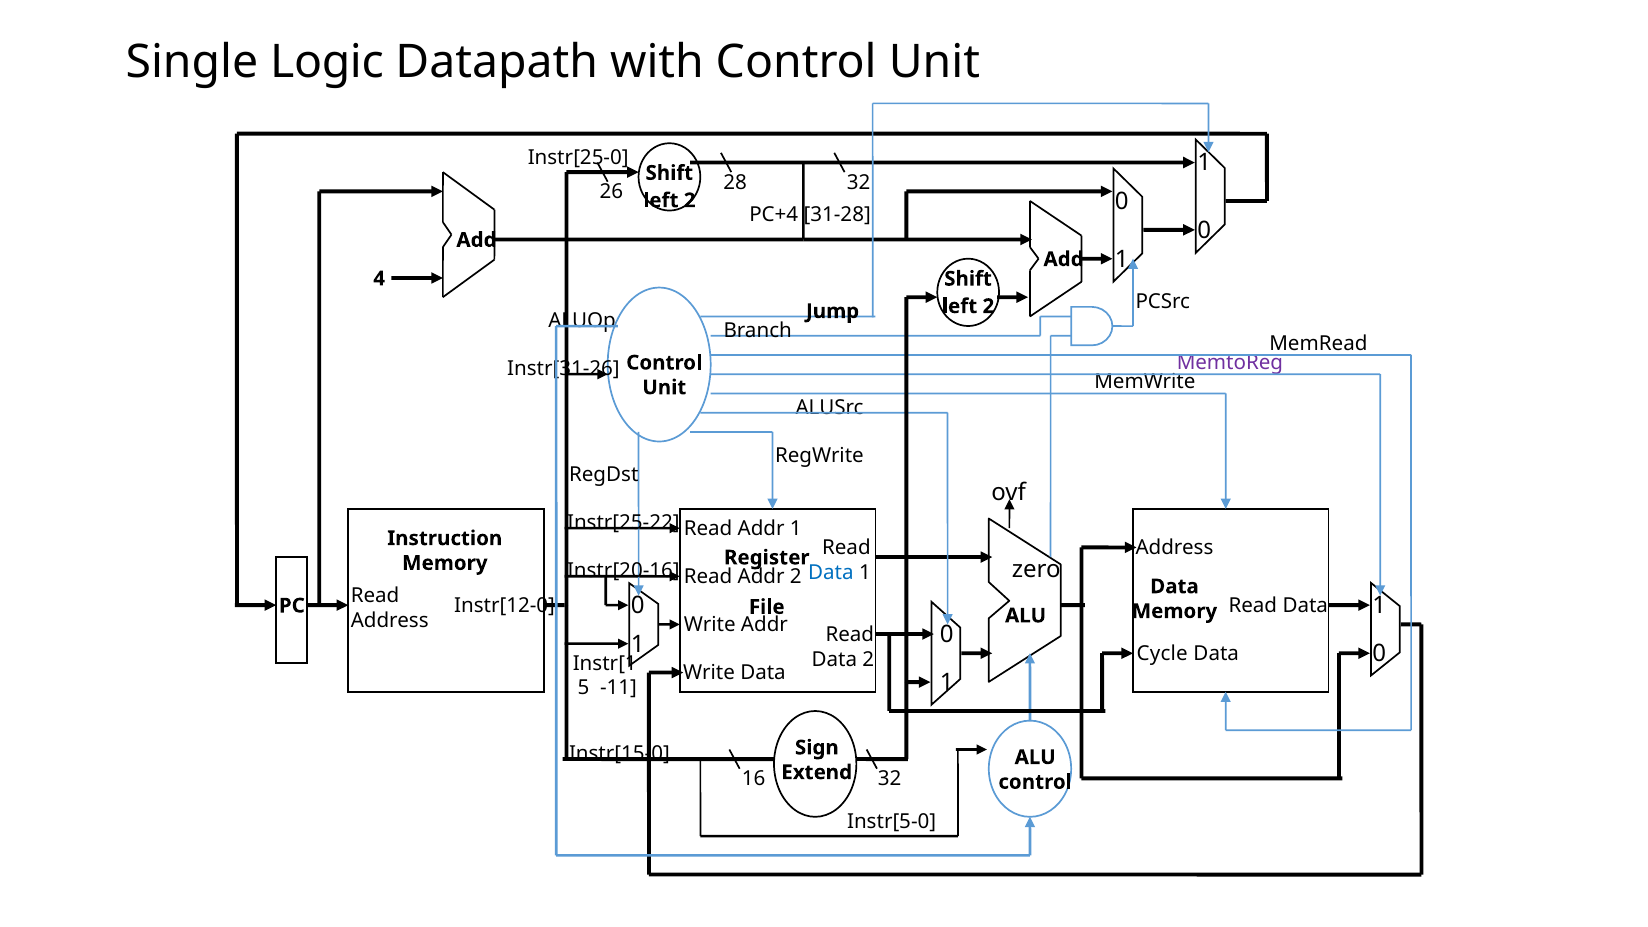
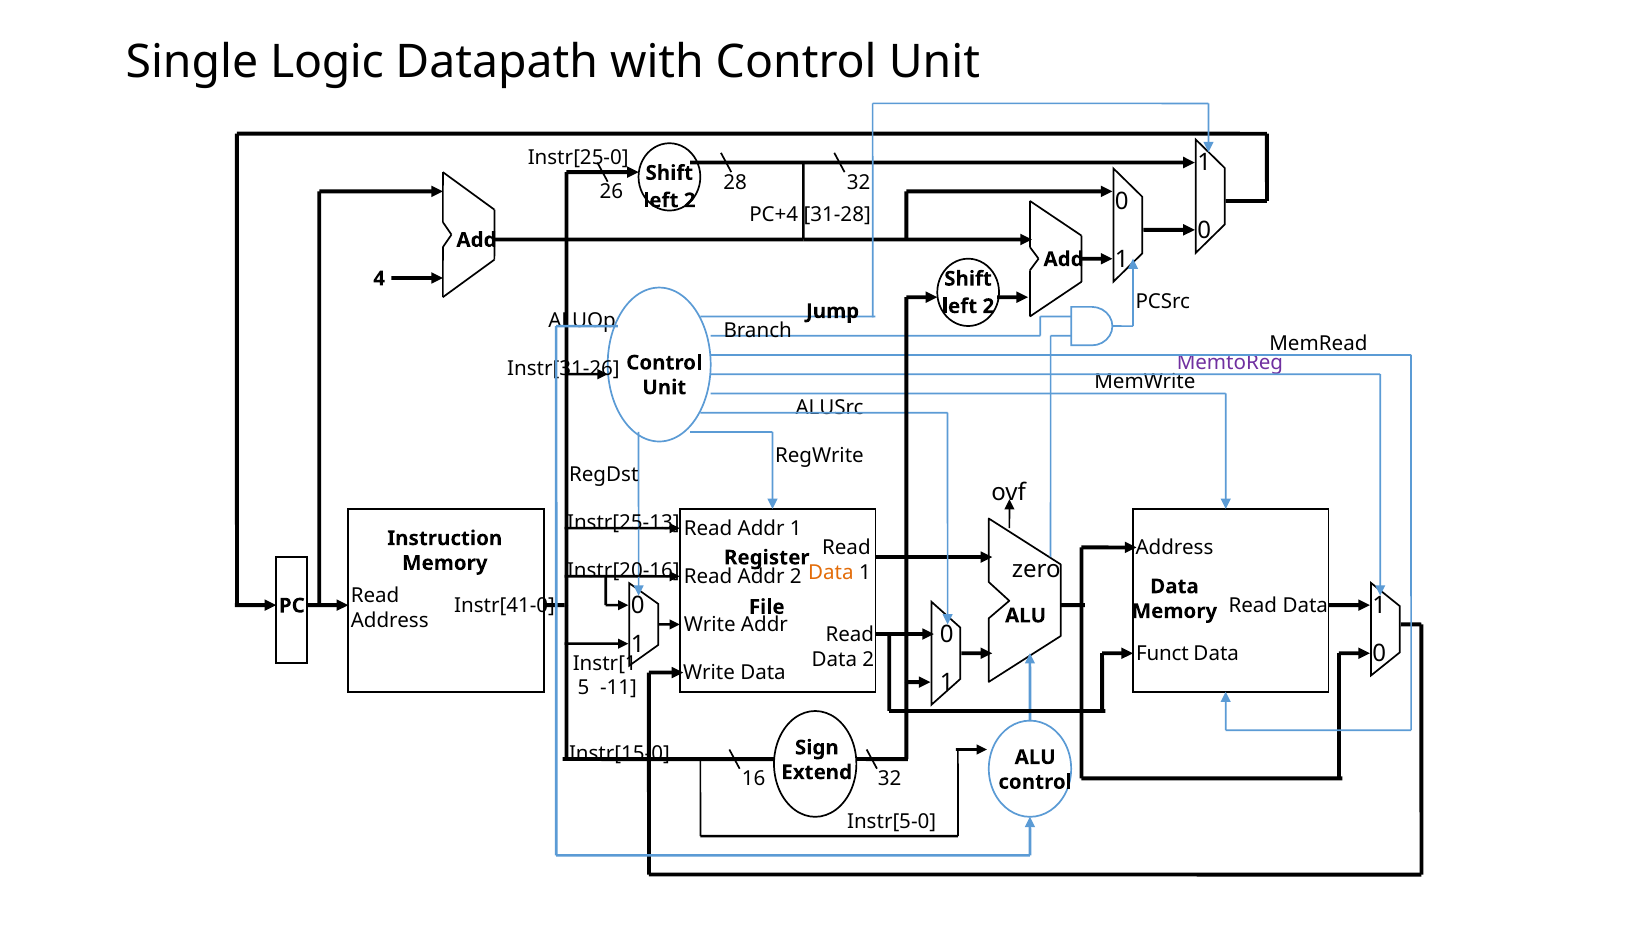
Instr[25-22: Instr[25-22 -> Instr[25-13
Data at (831, 573) colour: blue -> orange
Instr[12-0: Instr[12-0 -> Instr[41-0
Cycle: Cycle -> Funct
